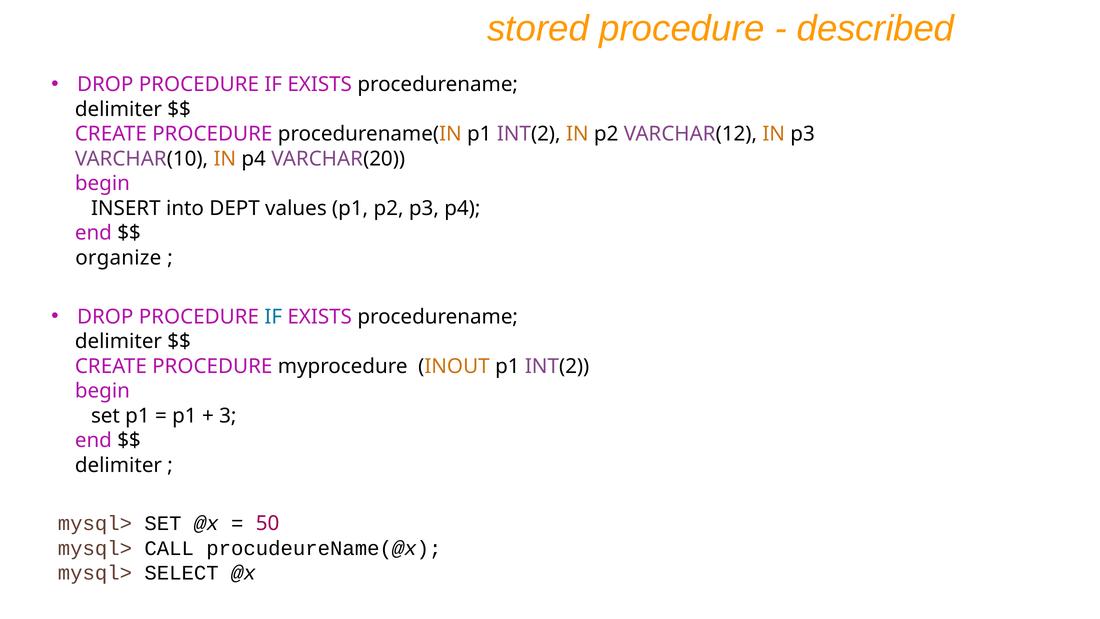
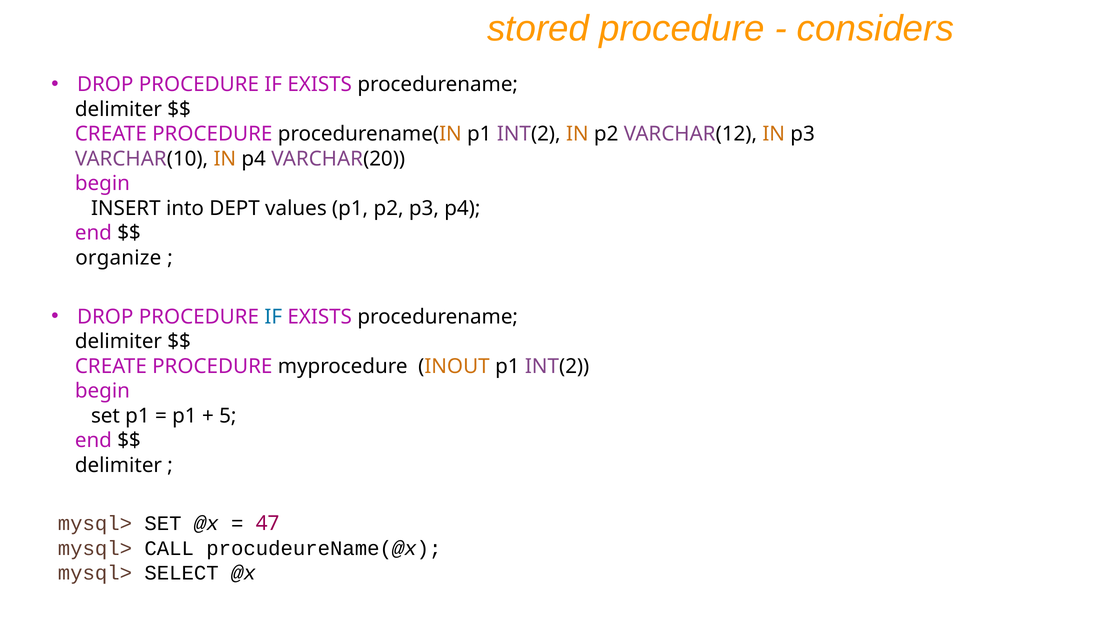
described: described -> considers
3: 3 -> 5
50: 50 -> 47
